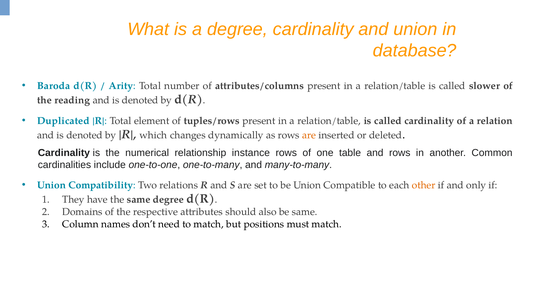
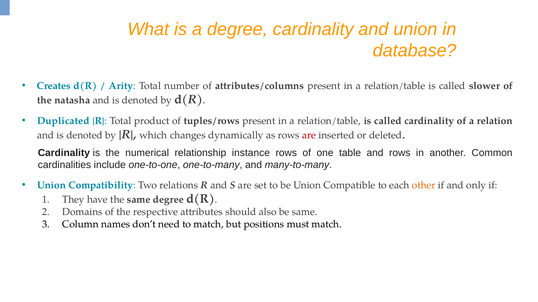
Baroda: Baroda -> Creates
reading: reading -> natasha
element: element -> product
are at (309, 135) colour: orange -> red
